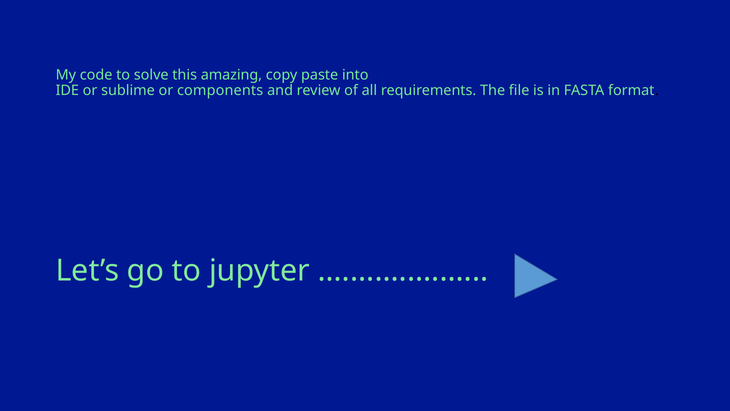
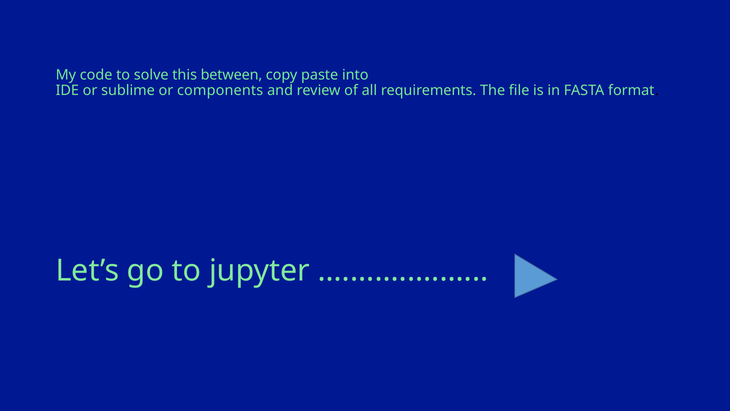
amazing: amazing -> between
